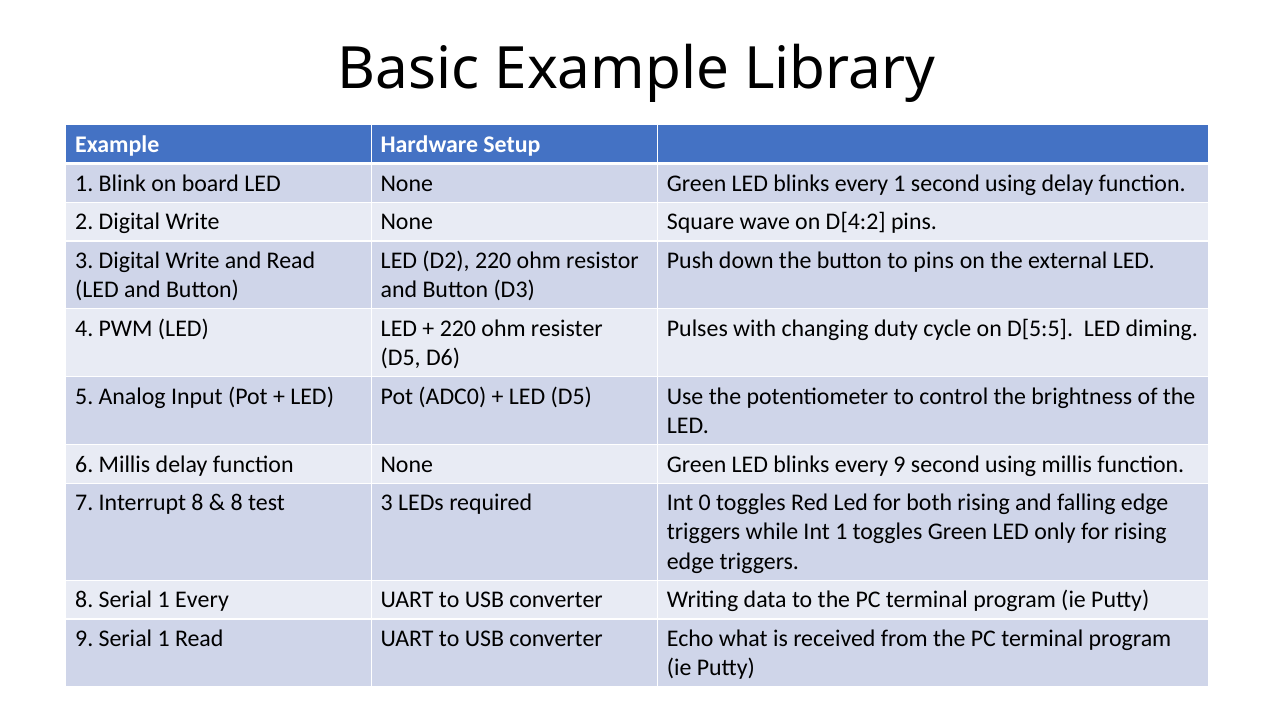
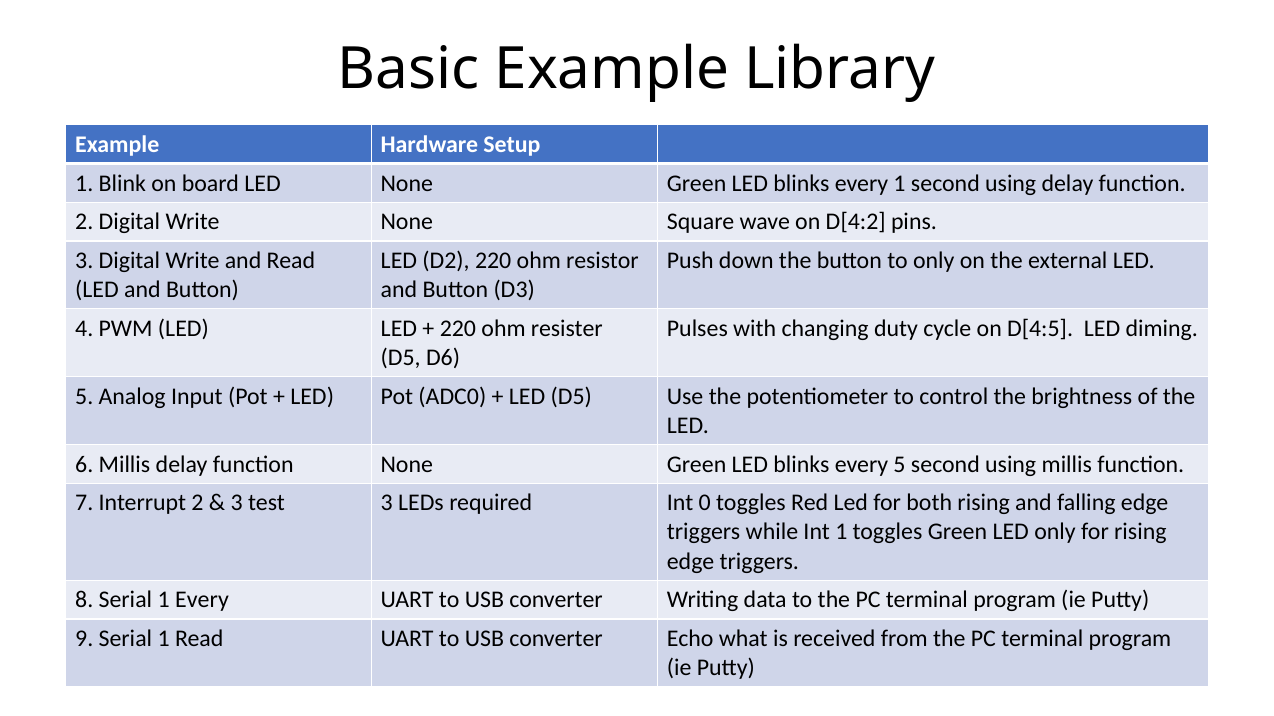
to pins: pins -> only
D[5:5: D[5:5 -> D[4:5
every 9: 9 -> 5
Interrupt 8: 8 -> 2
8 at (237, 503): 8 -> 3
